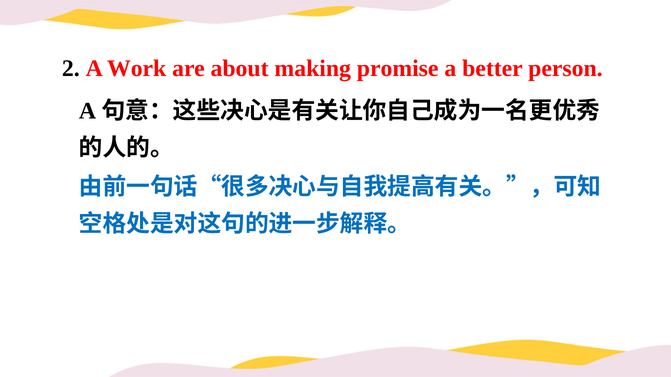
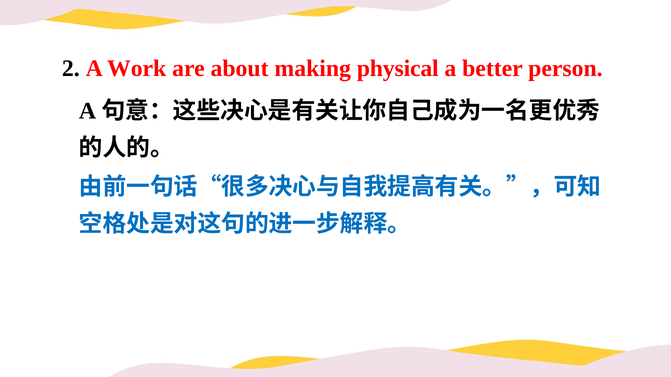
promise: promise -> physical
